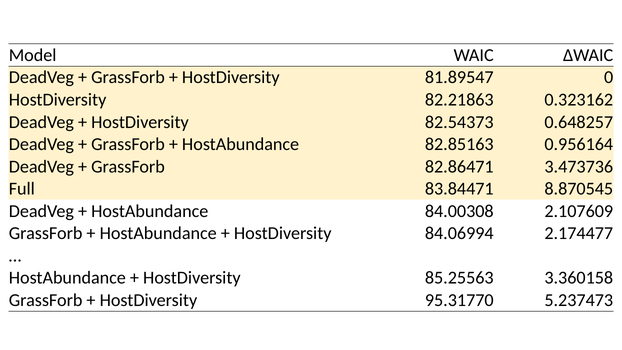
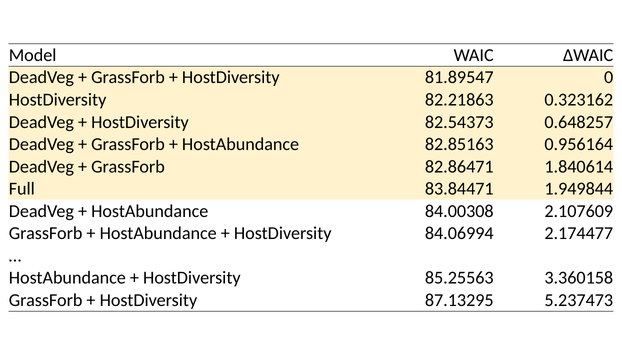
3.473736: 3.473736 -> 1.840614
8.870545: 8.870545 -> 1.949844
95.31770: 95.31770 -> 87.13295
